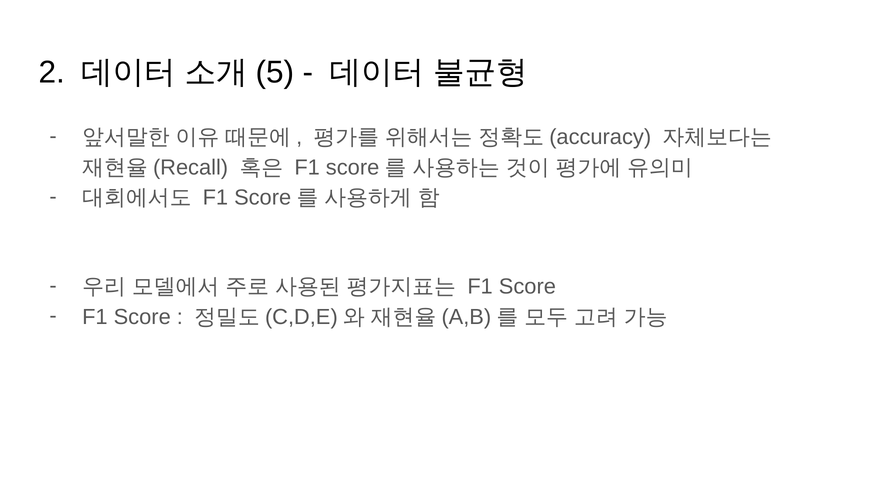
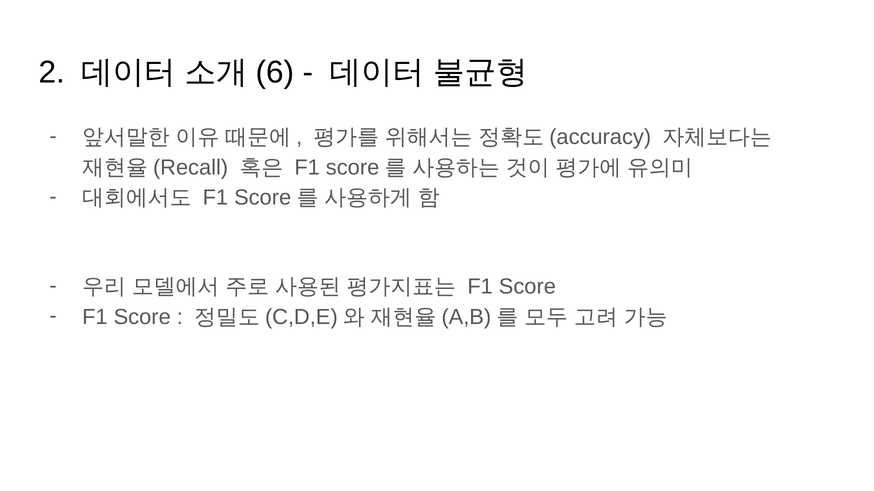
5: 5 -> 6
